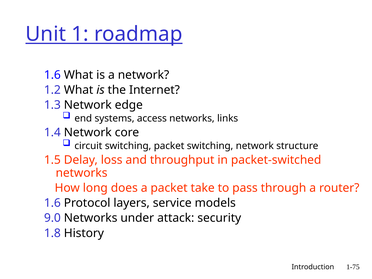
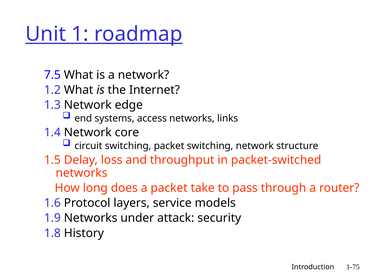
1.6 at (52, 75): 1.6 -> 7.5
9.0: 9.0 -> 1.9
